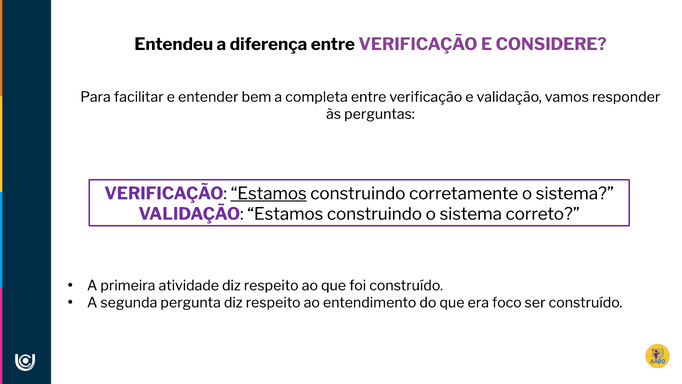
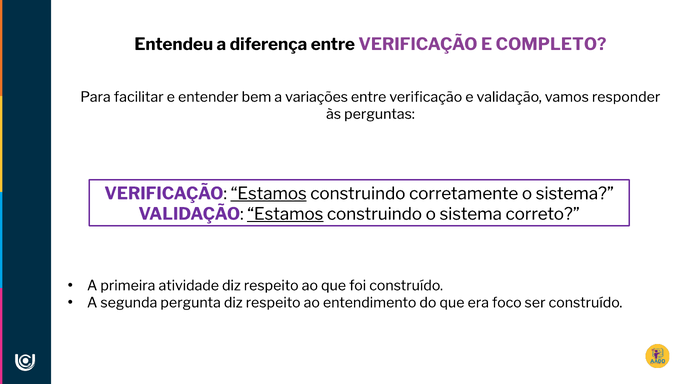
CONSIDERE: CONSIDERE -> COMPLETO
completa: completa -> variações
Estamos at (285, 214) underline: none -> present
